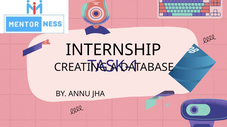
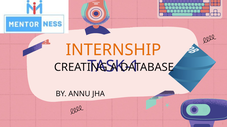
INTERNSHIP colour: black -> orange
